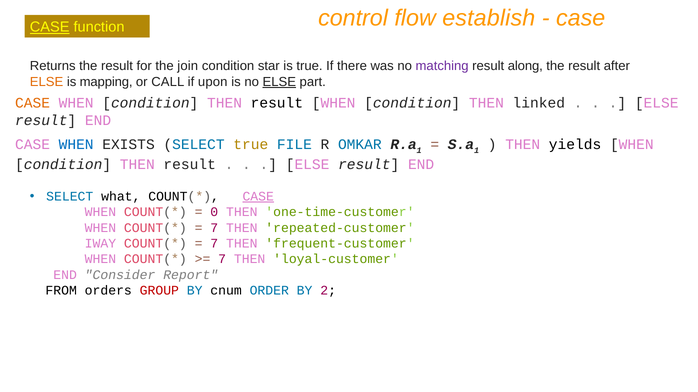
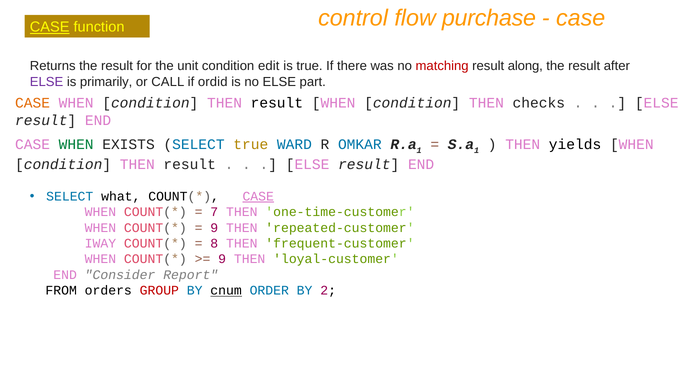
establish: establish -> purchase
join: join -> unit
star: star -> edit
matching colour: purple -> red
ELSE at (47, 82) colour: orange -> purple
mapping: mapping -> primarily
upon: upon -> ordid
ELSE at (279, 82) underline: present -> none
linked: linked -> checks
WHEN at (76, 145) colour: blue -> green
FILE: FILE -> WARD
0: 0 -> 7
7 at (214, 228): 7 -> 9
7 at (214, 244): 7 -> 8
7 at (222, 260): 7 -> 9
cnum underline: none -> present
